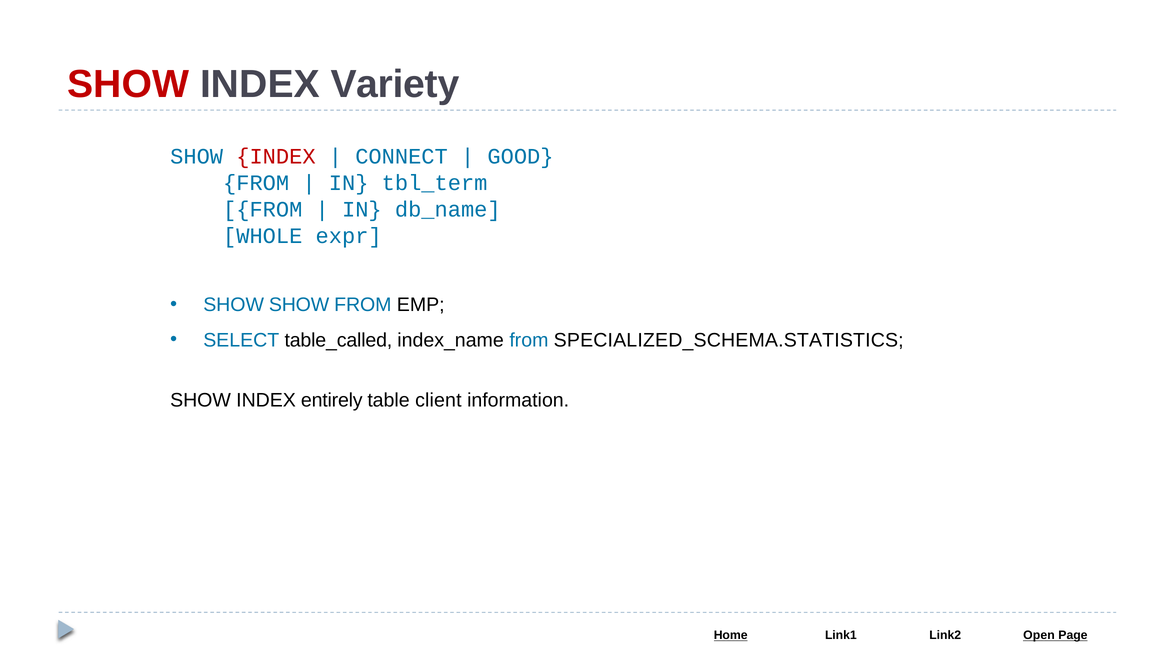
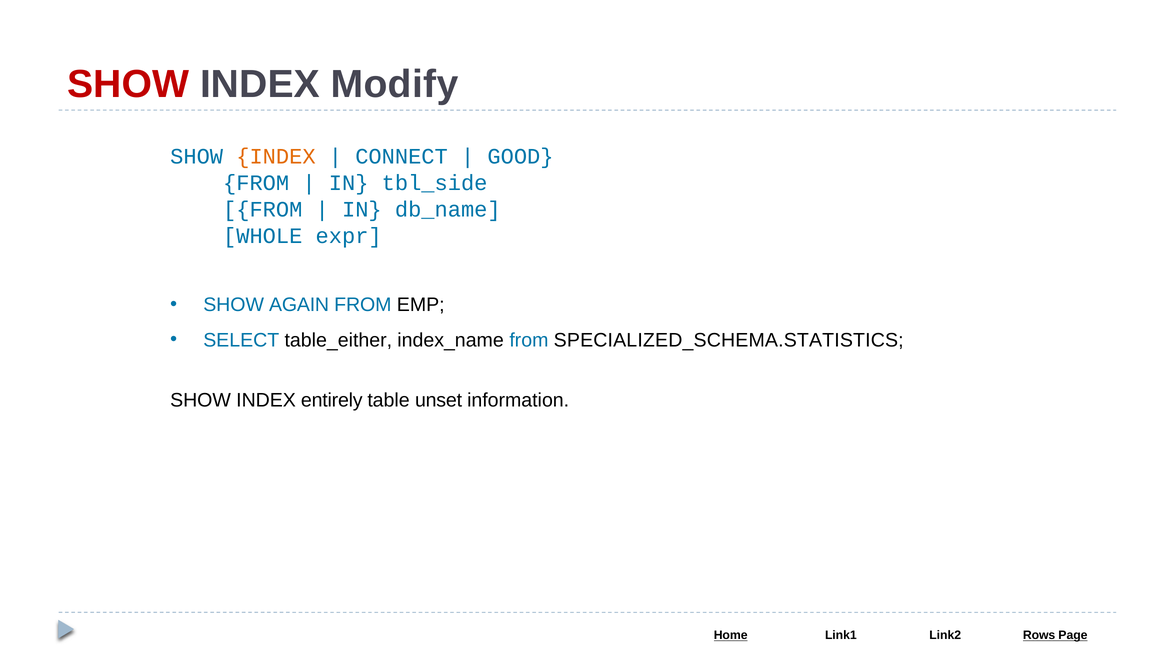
Variety: Variety -> Modify
INDEX at (276, 156) colour: red -> orange
tbl_term: tbl_term -> tbl_side
SHOW SHOW: SHOW -> AGAIN
table_called: table_called -> table_either
client: client -> unset
Open: Open -> Rows
